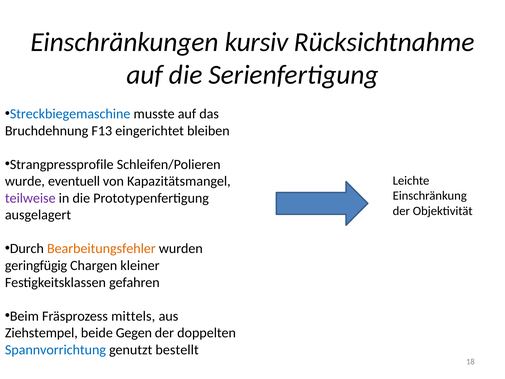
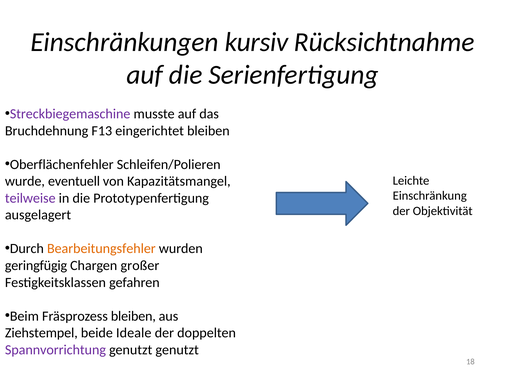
Streckbiegemaschine colour: blue -> purple
Strangpressprofile: Strangpressprofile -> Oberflächenfehler
kleiner: kleiner -> großer
Fräsprozess mittels: mittels -> bleiben
Gegen: Gegen -> Ideale
Spannvorrichtung colour: blue -> purple
genutzt bestellt: bestellt -> genutzt
